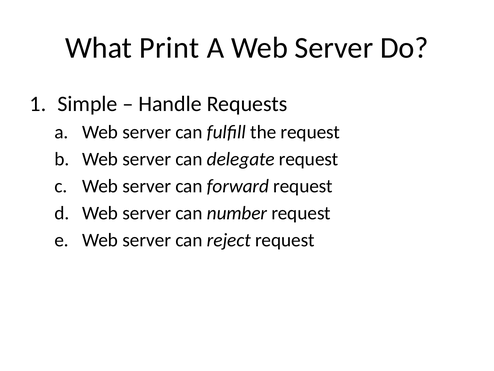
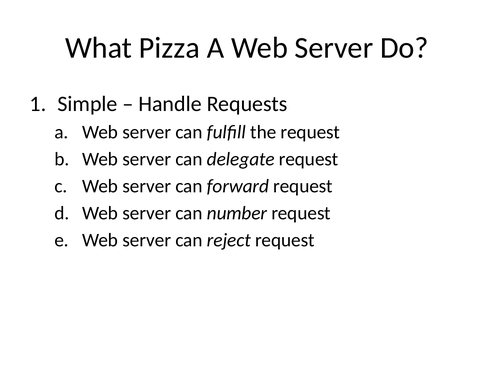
Print: Print -> Pizza
